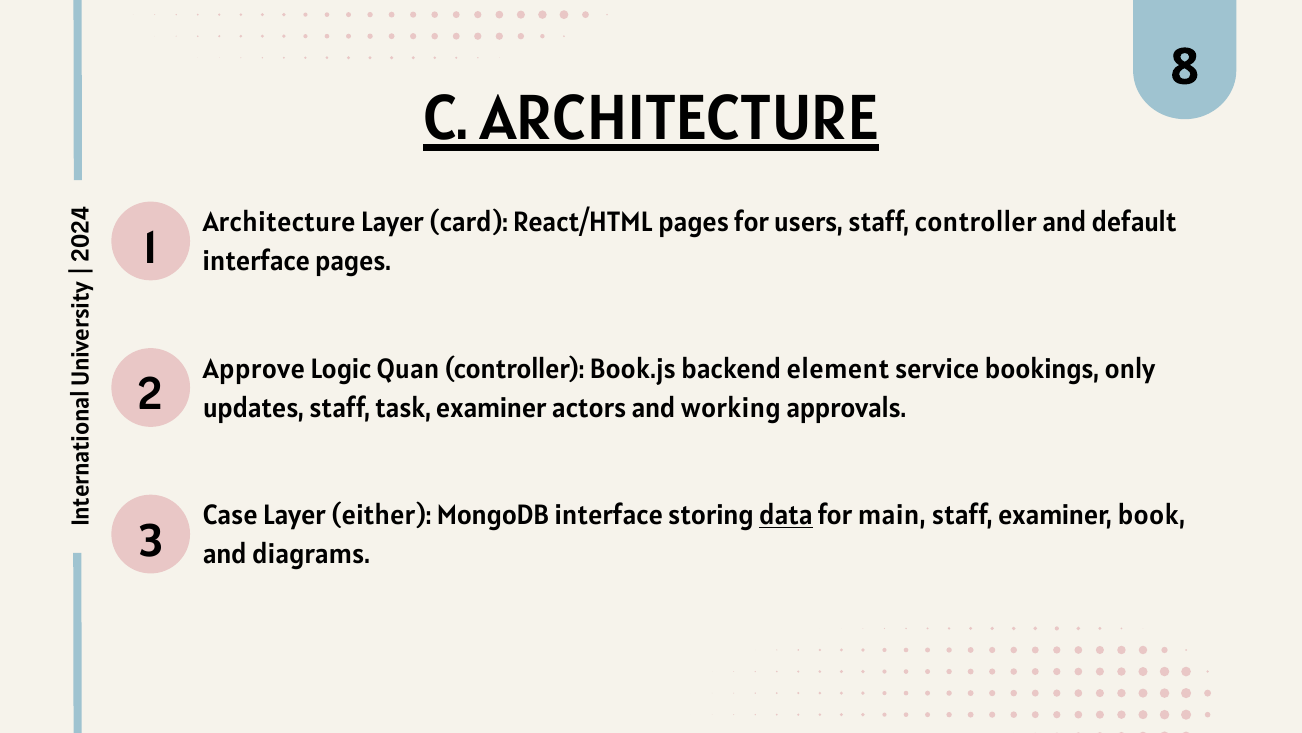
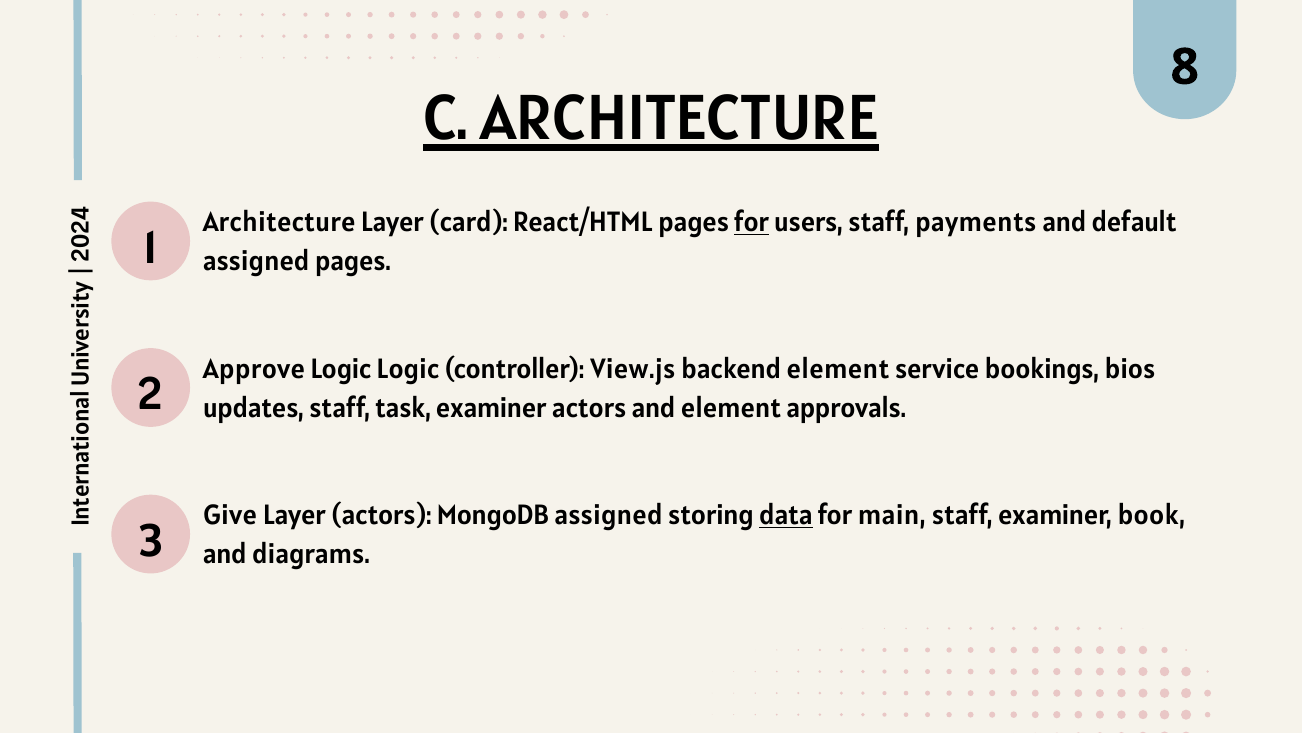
for at (752, 222) underline: none -> present
staff controller: controller -> payments
interface at (256, 261): interface -> assigned
Logic Quan: Quan -> Logic
Book.js: Book.js -> View.js
only: only -> bios
and working: working -> element
Case: Case -> Give
Layer either: either -> actors
MongoDB interface: interface -> assigned
